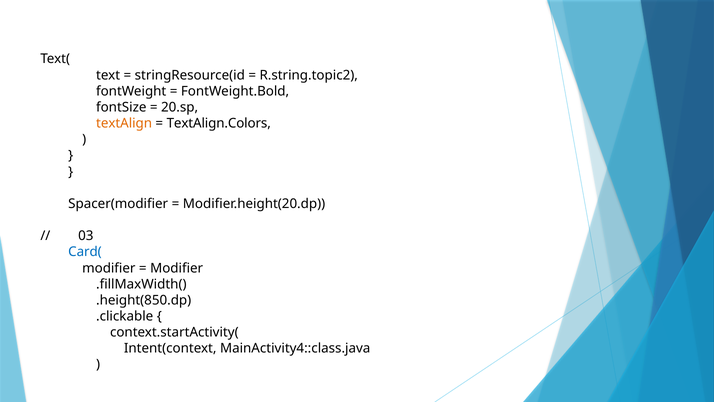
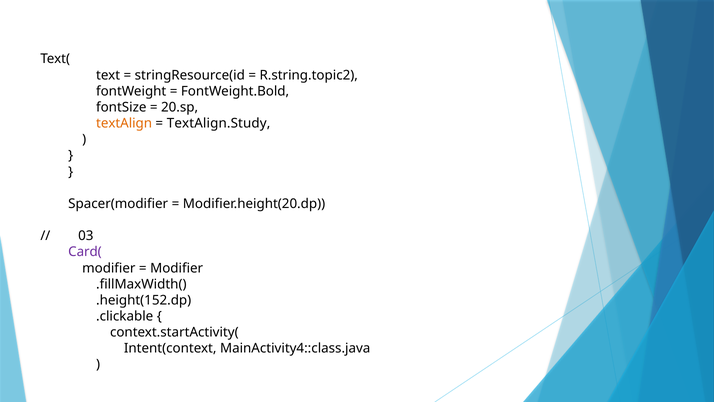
TextAlign.Colors: TextAlign.Colors -> TextAlign.Study
Card( colour: blue -> purple
.height(850.dp: .height(850.dp -> .height(152.dp
